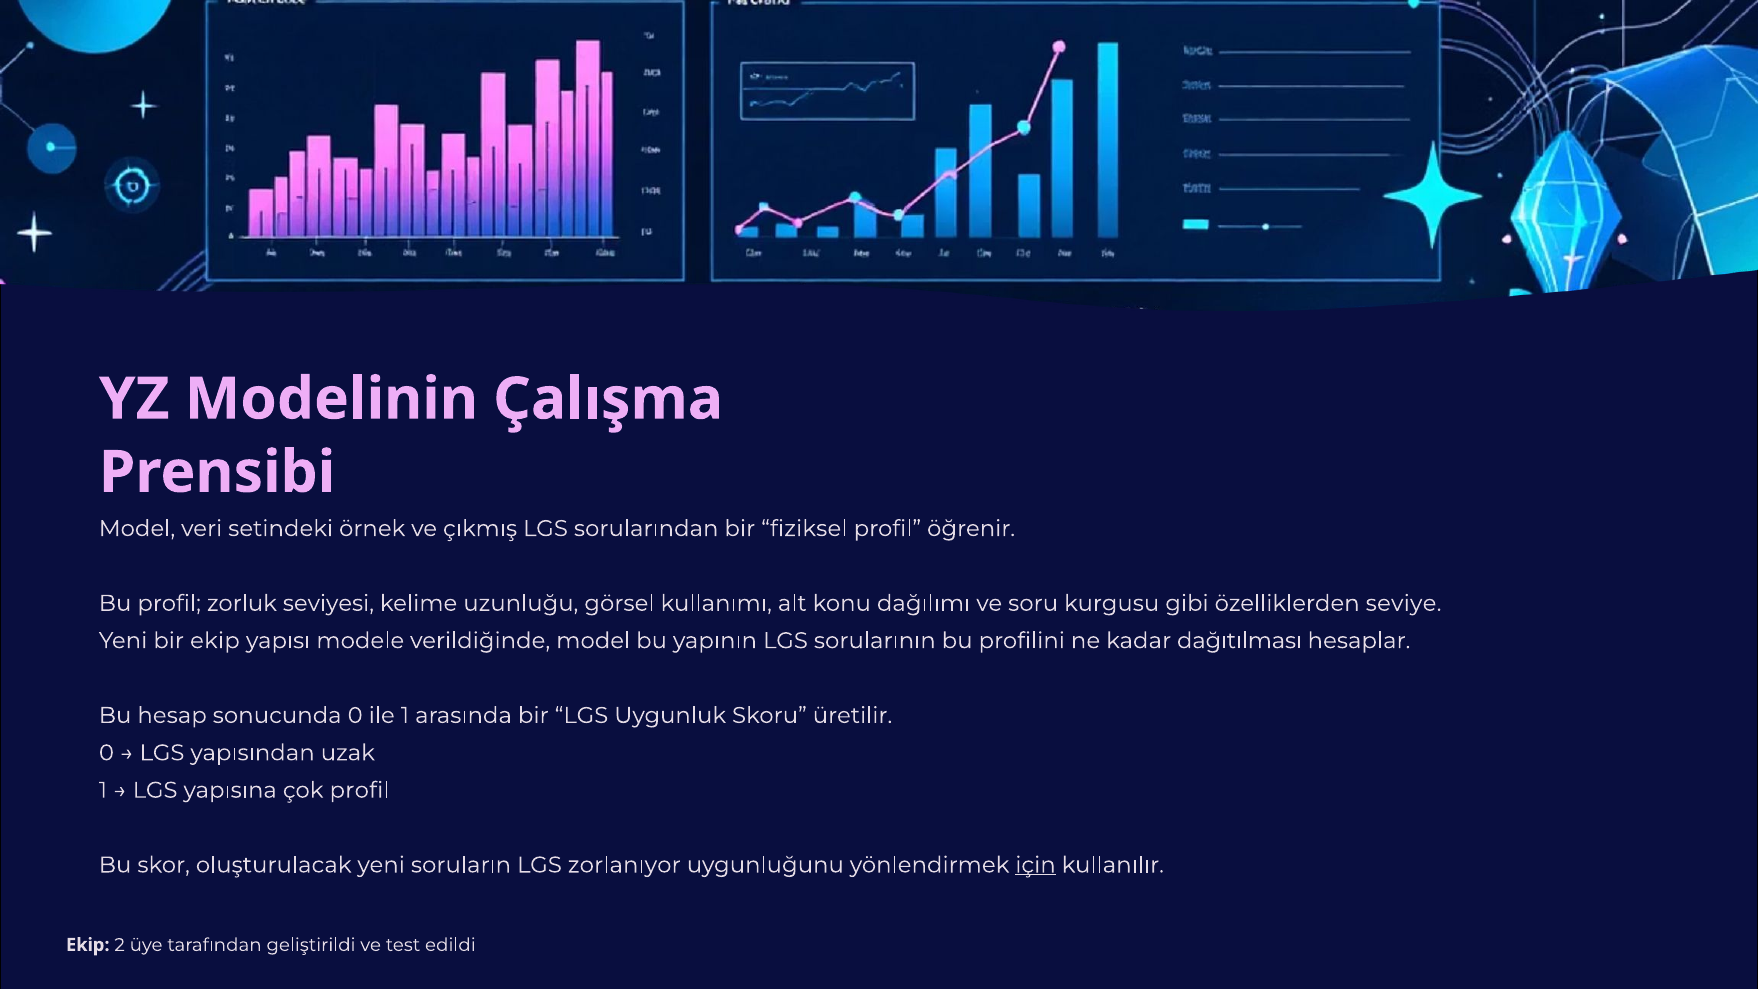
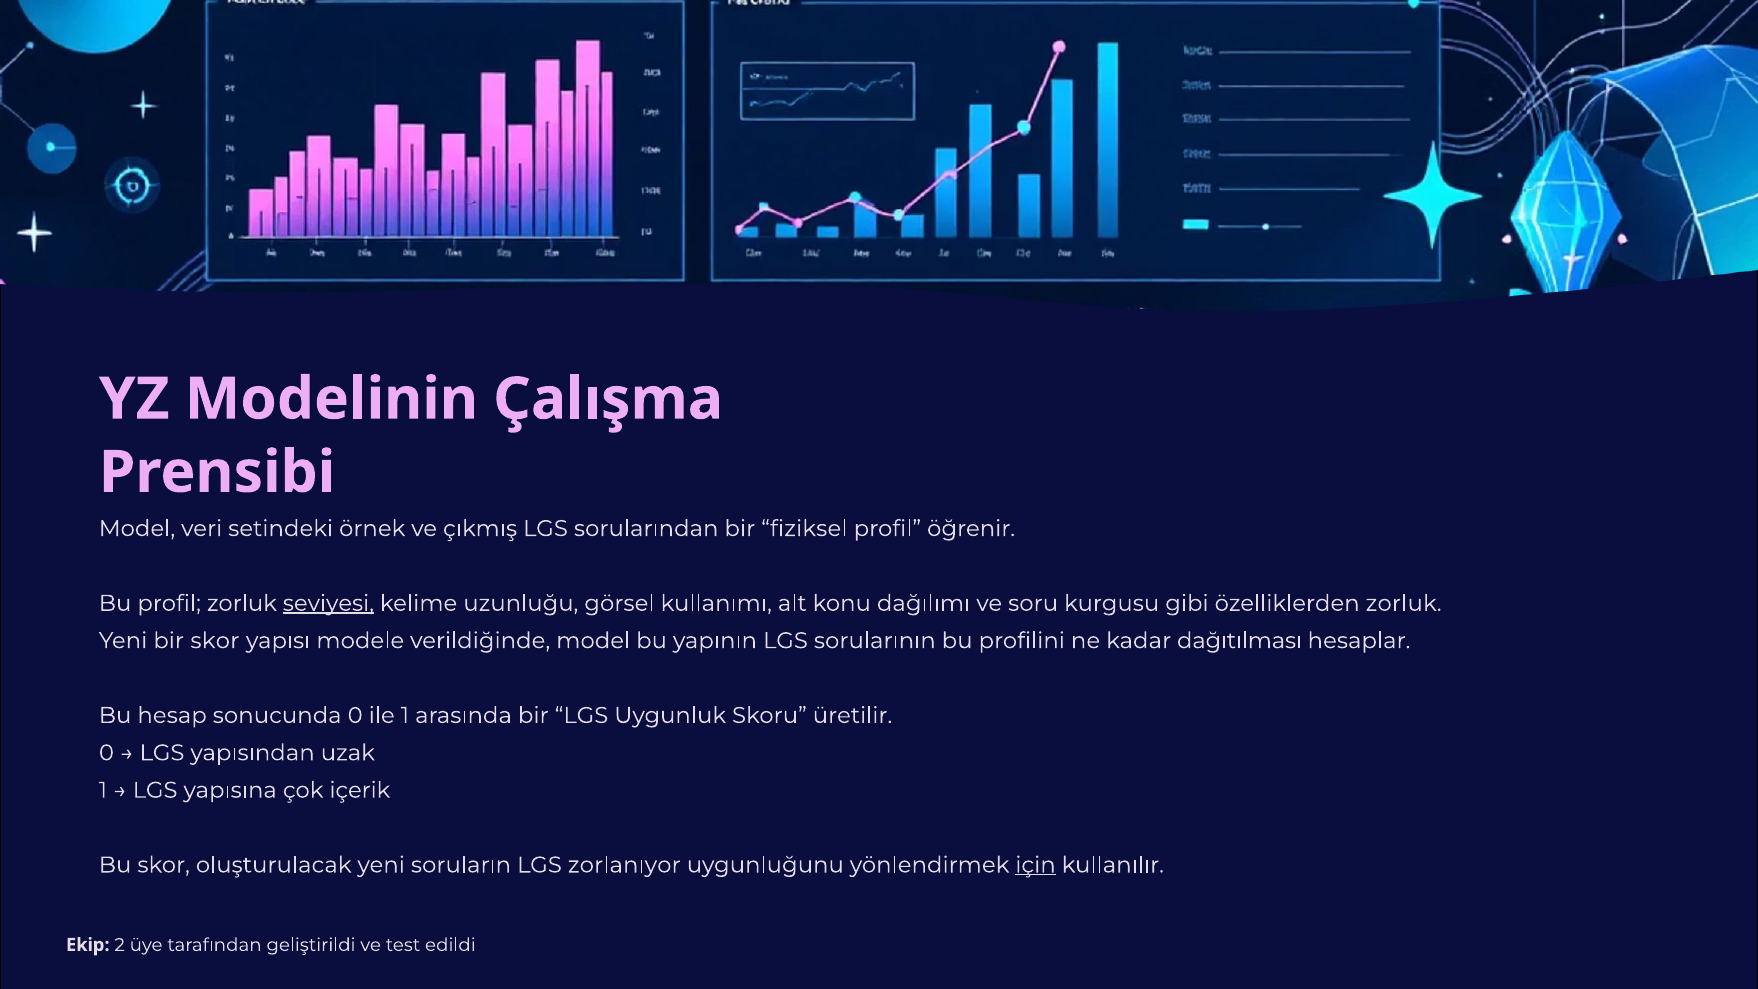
seviyesi underline: none -> present
özelliklerden seviye: seviye -> zorluk
bir ekip: ekip -> skor
çok profil: profil -> içerik
